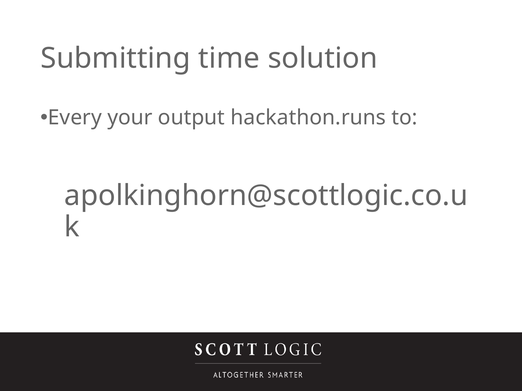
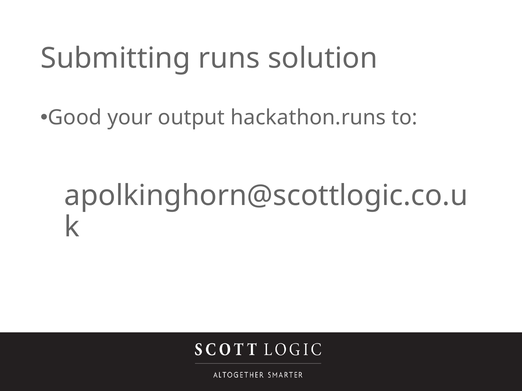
time: time -> runs
Every: Every -> Good
